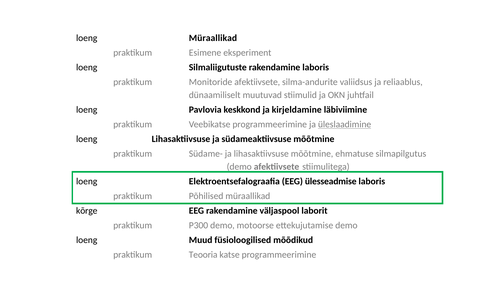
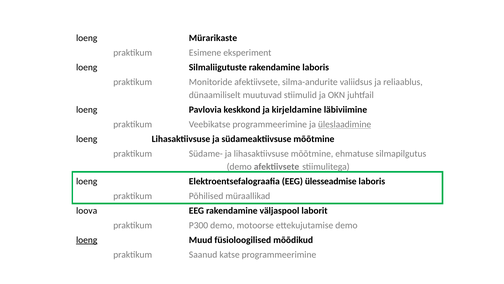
loeng Müraallikad: Müraallikad -> Mürarikaste
kõrge: kõrge -> loova
loeng at (87, 239) underline: none -> present
Teooria: Teooria -> Saanud
